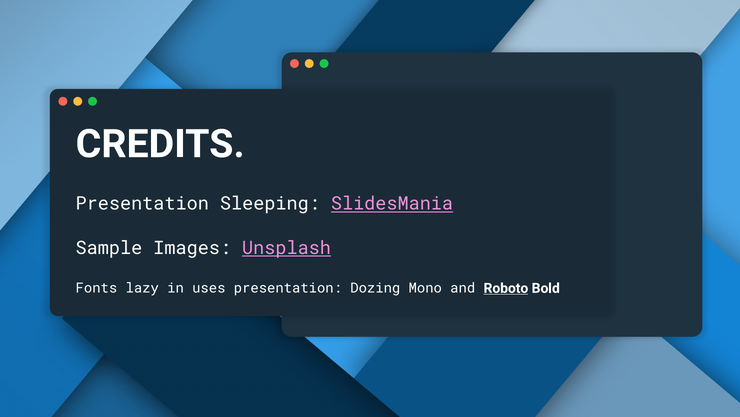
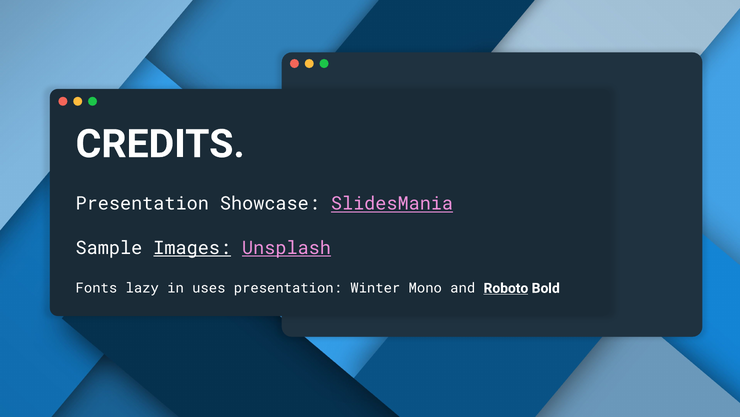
Sleeping: Sleeping -> Showcase
Images underline: none -> present
Dozing: Dozing -> Winter
